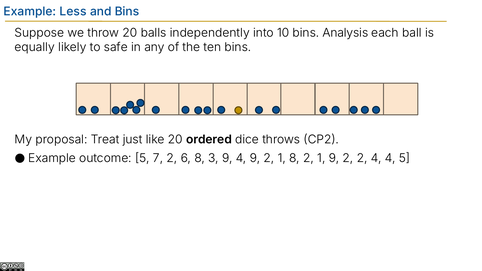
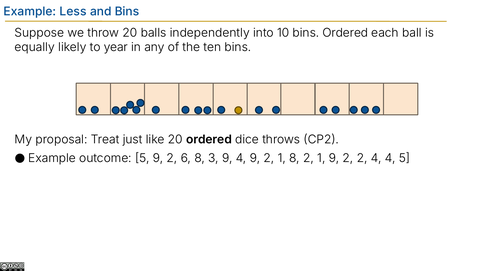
bins Analysis: Analysis -> Ordered
safe: safe -> year
5 7: 7 -> 9
